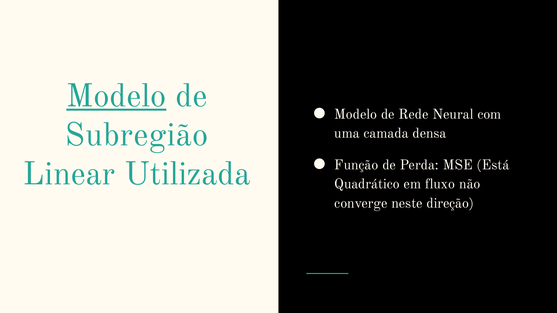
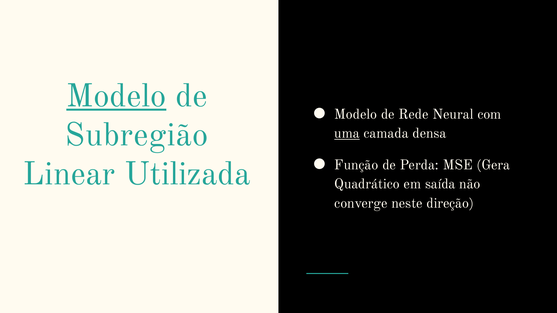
uma underline: none -> present
Está: Está -> Gera
fluxo: fluxo -> saída
